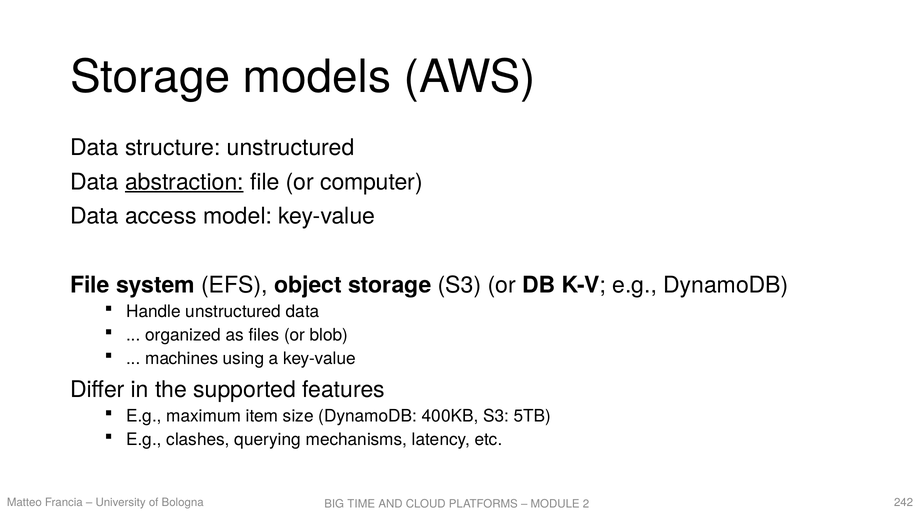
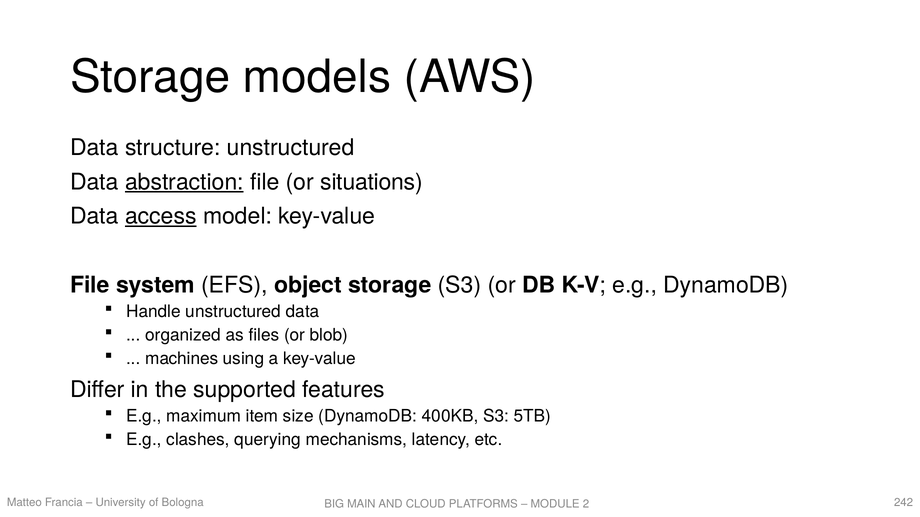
computer: computer -> situations
access underline: none -> present
TIME: TIME -> MAIN
